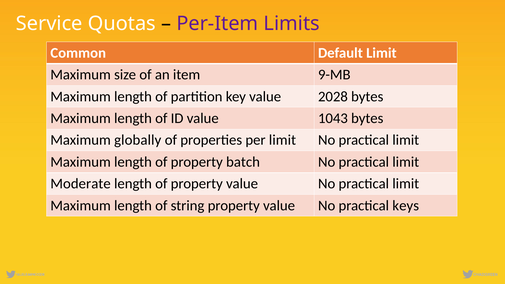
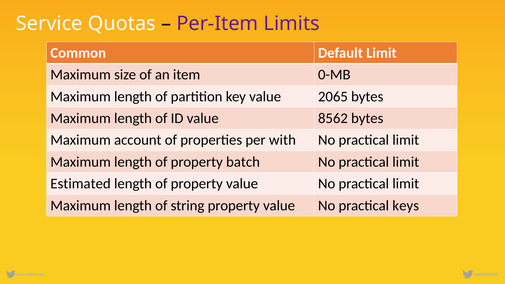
9-MB: 9-MB -> 0-MB
2028: 2028 -> 2065
1043: 1043 -> 8562
globally: globally -> account
per limit: limit -> with
Moderate: Moderate -> Estimated
